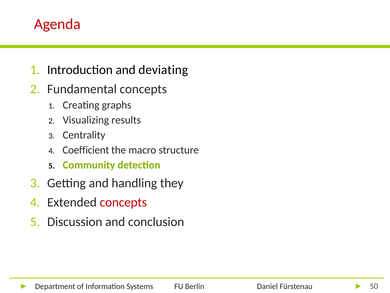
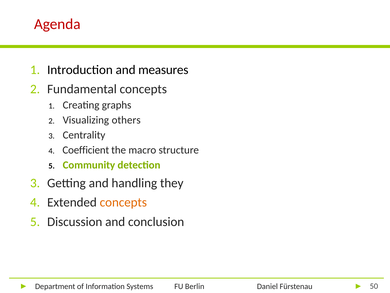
deviating: deviating -> measures
results: results -> others
concepts at (123, 202) colour: red -> orange
